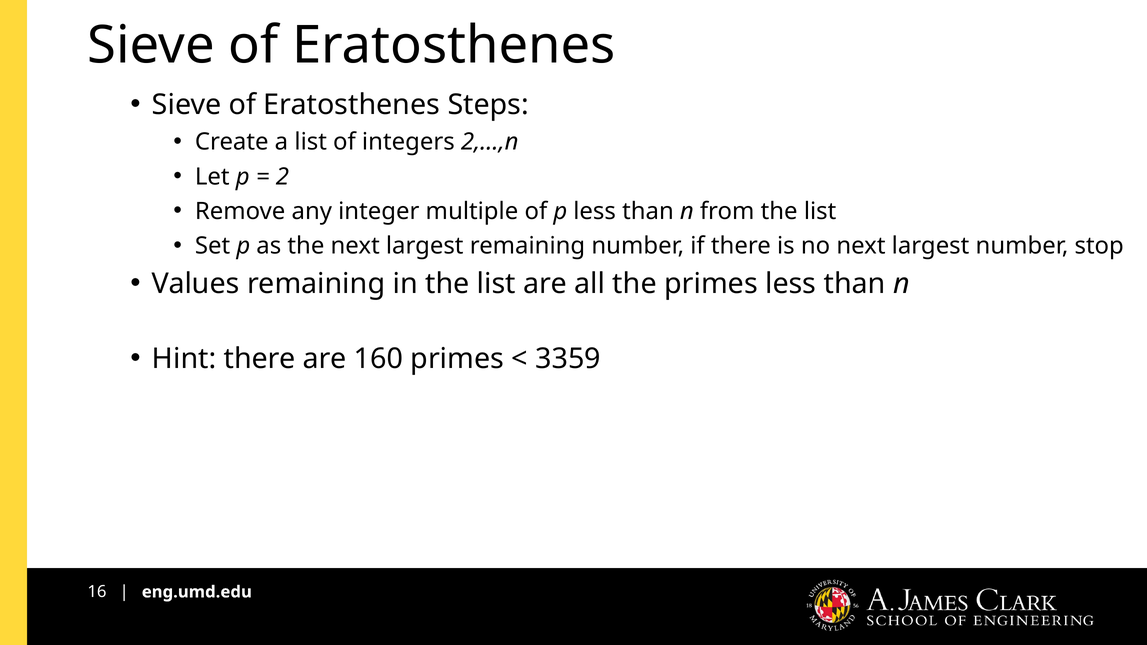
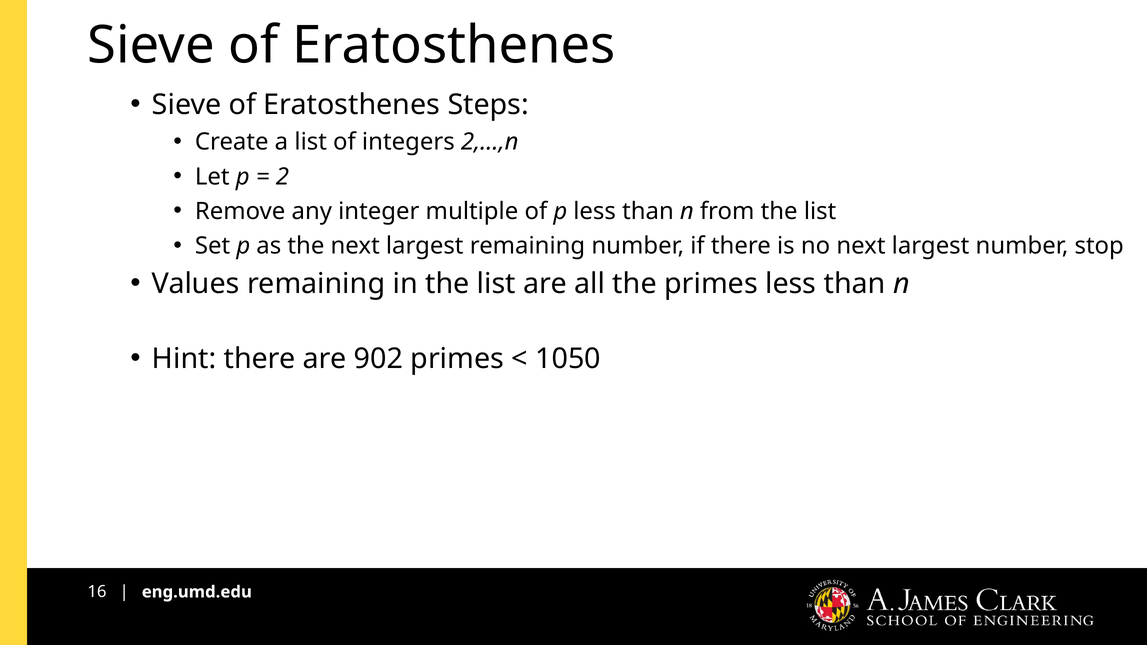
160: 160 -> 902
3359: 3359 -> 1050
